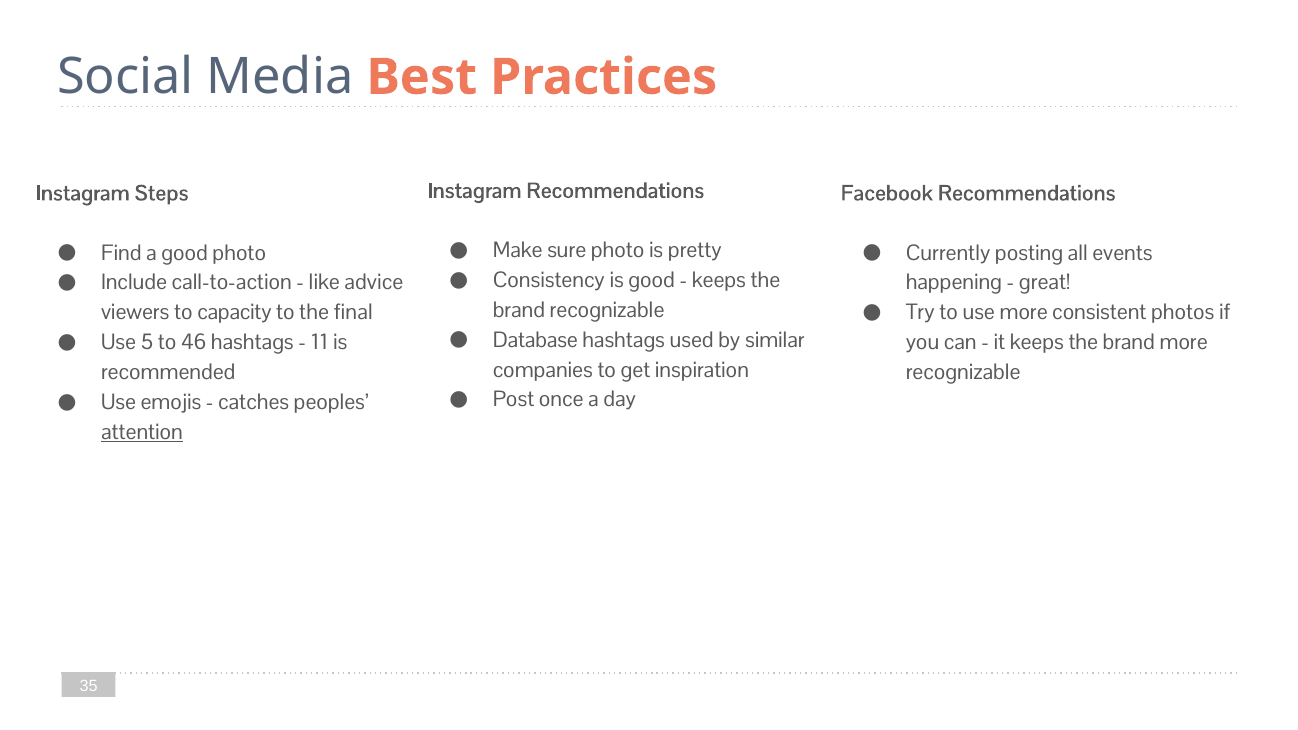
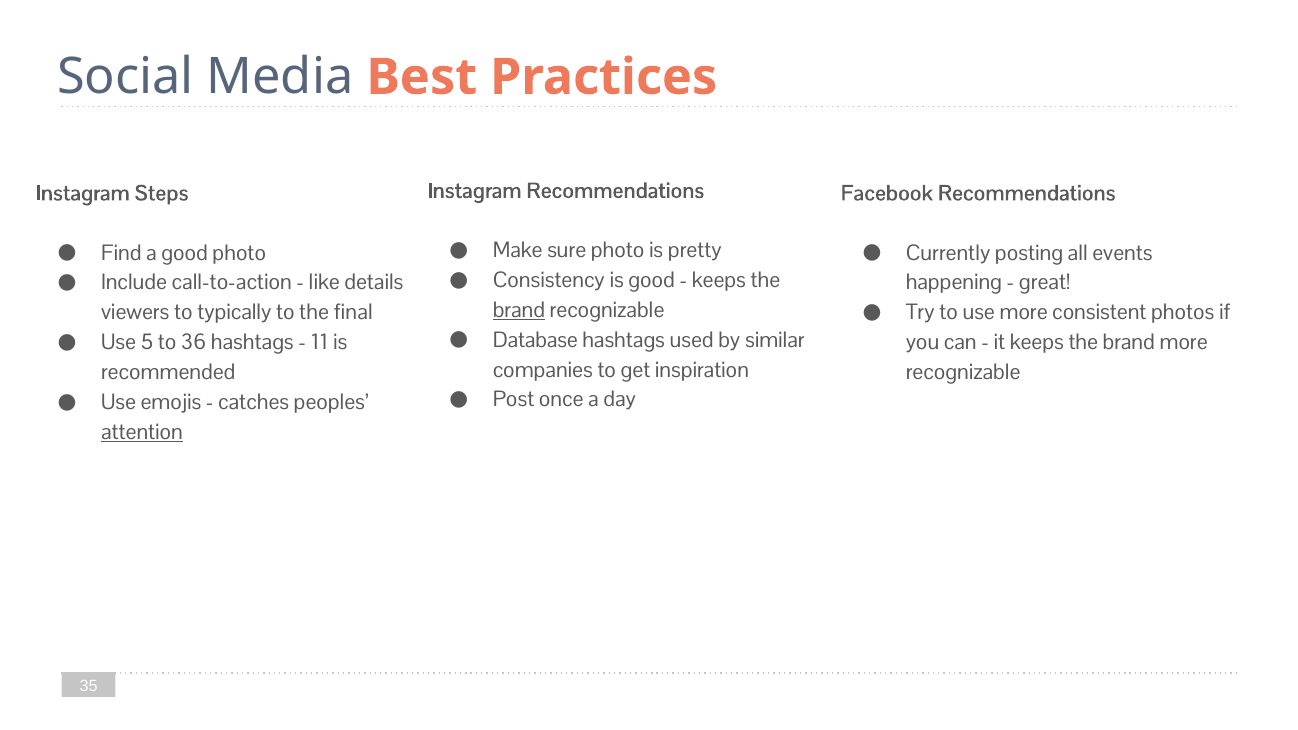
advice: advice -> details
brand at (519, 310) underline: none -> present
capacity: capacity -> typically
46: 46 -> 36
